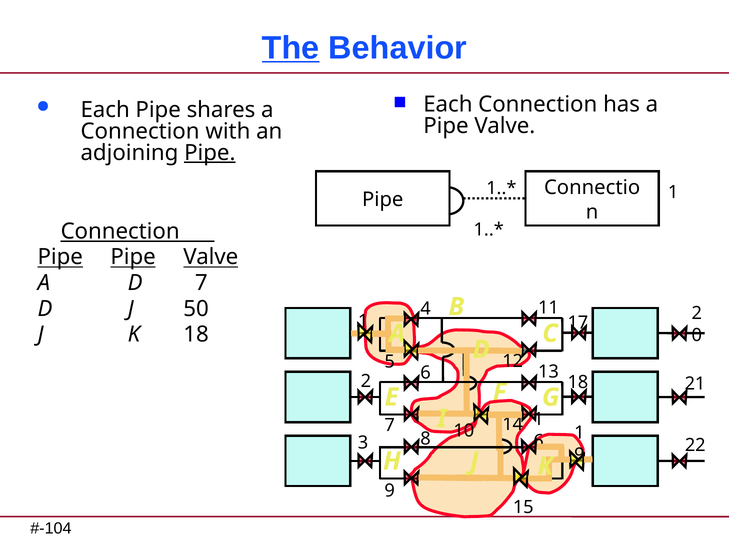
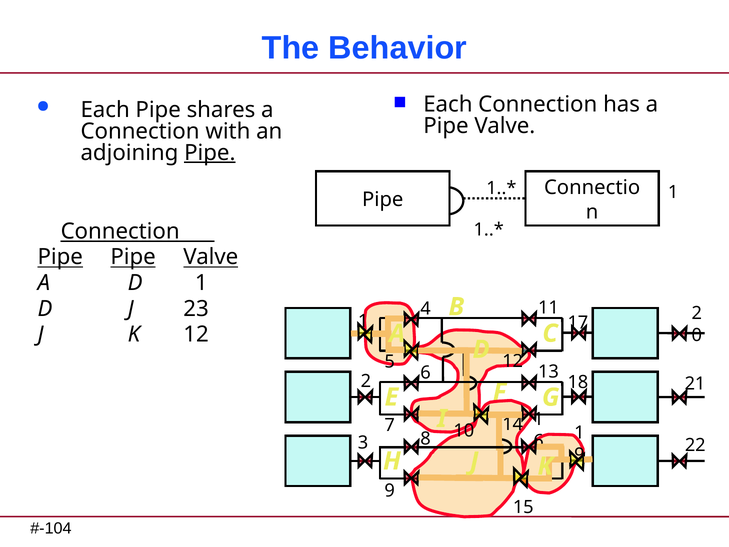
The underline: present -> none
D 7: 7 -> 1
50: 50 -> 23
K 18: 18 -> 12
